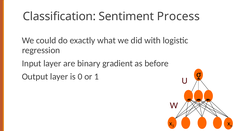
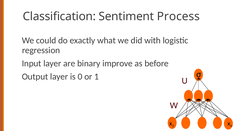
gradient: gradient -> improve
